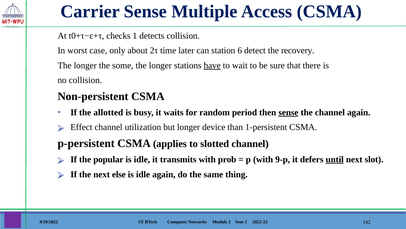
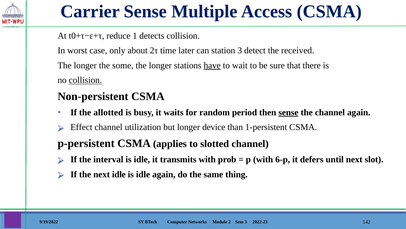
checks: checks -> reduce
station 6: 6 -> 3
recovery: recovery -> received
collision at (85, 80) underline: none -> present
popular: popular -> interval
9-p: 9-p -> 6-p
until underline: present -> none
next else: else -> idle
